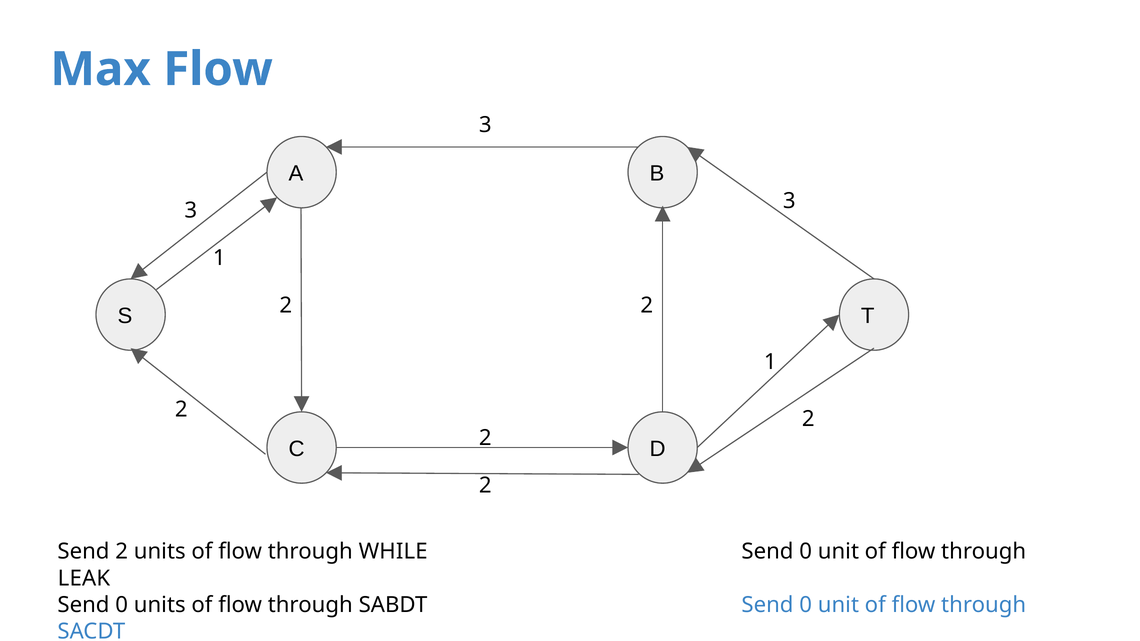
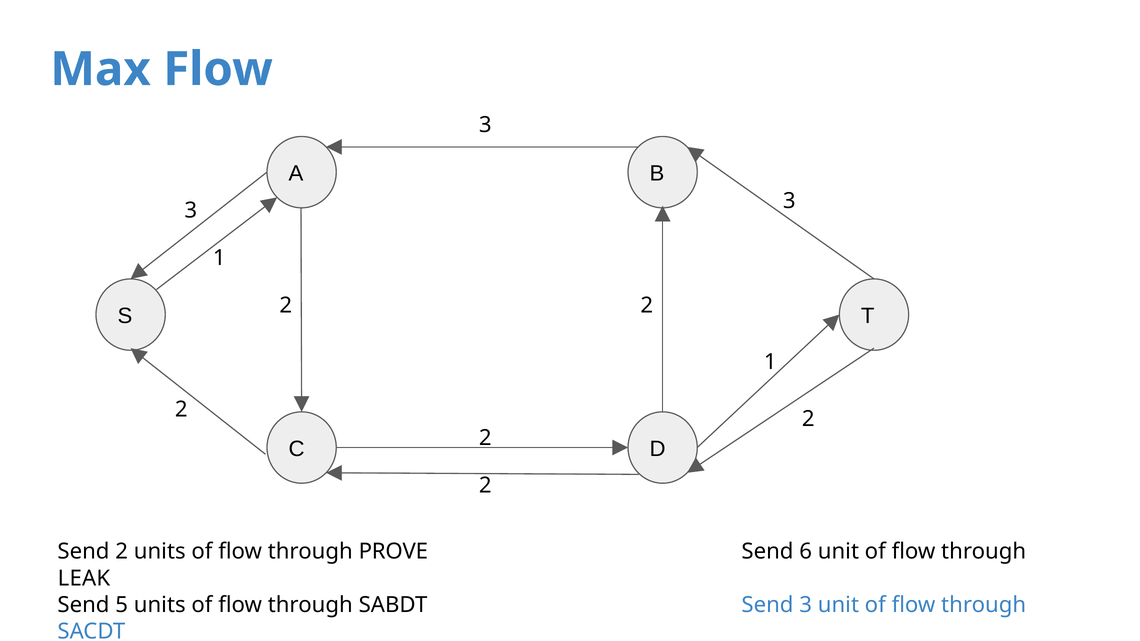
WHILE: WHILE -> PROVE
0 at (806, 552): 0 -> 6
0 at (122, 605): 0 -> 5
SABDT Send 0: 0 -> 3
